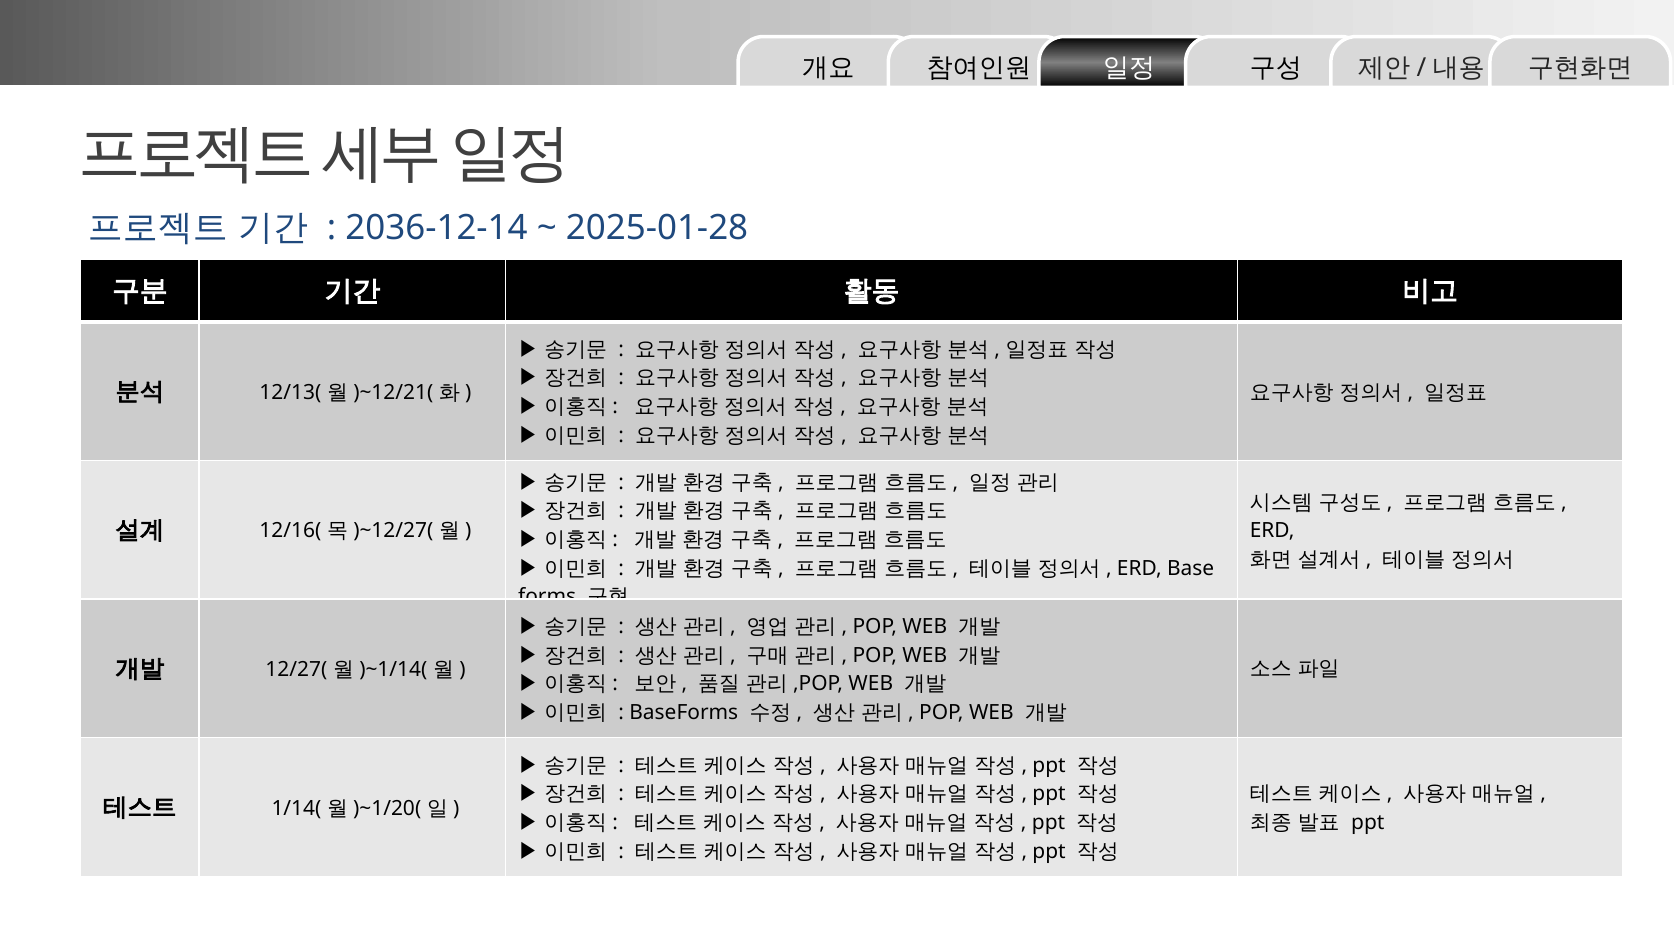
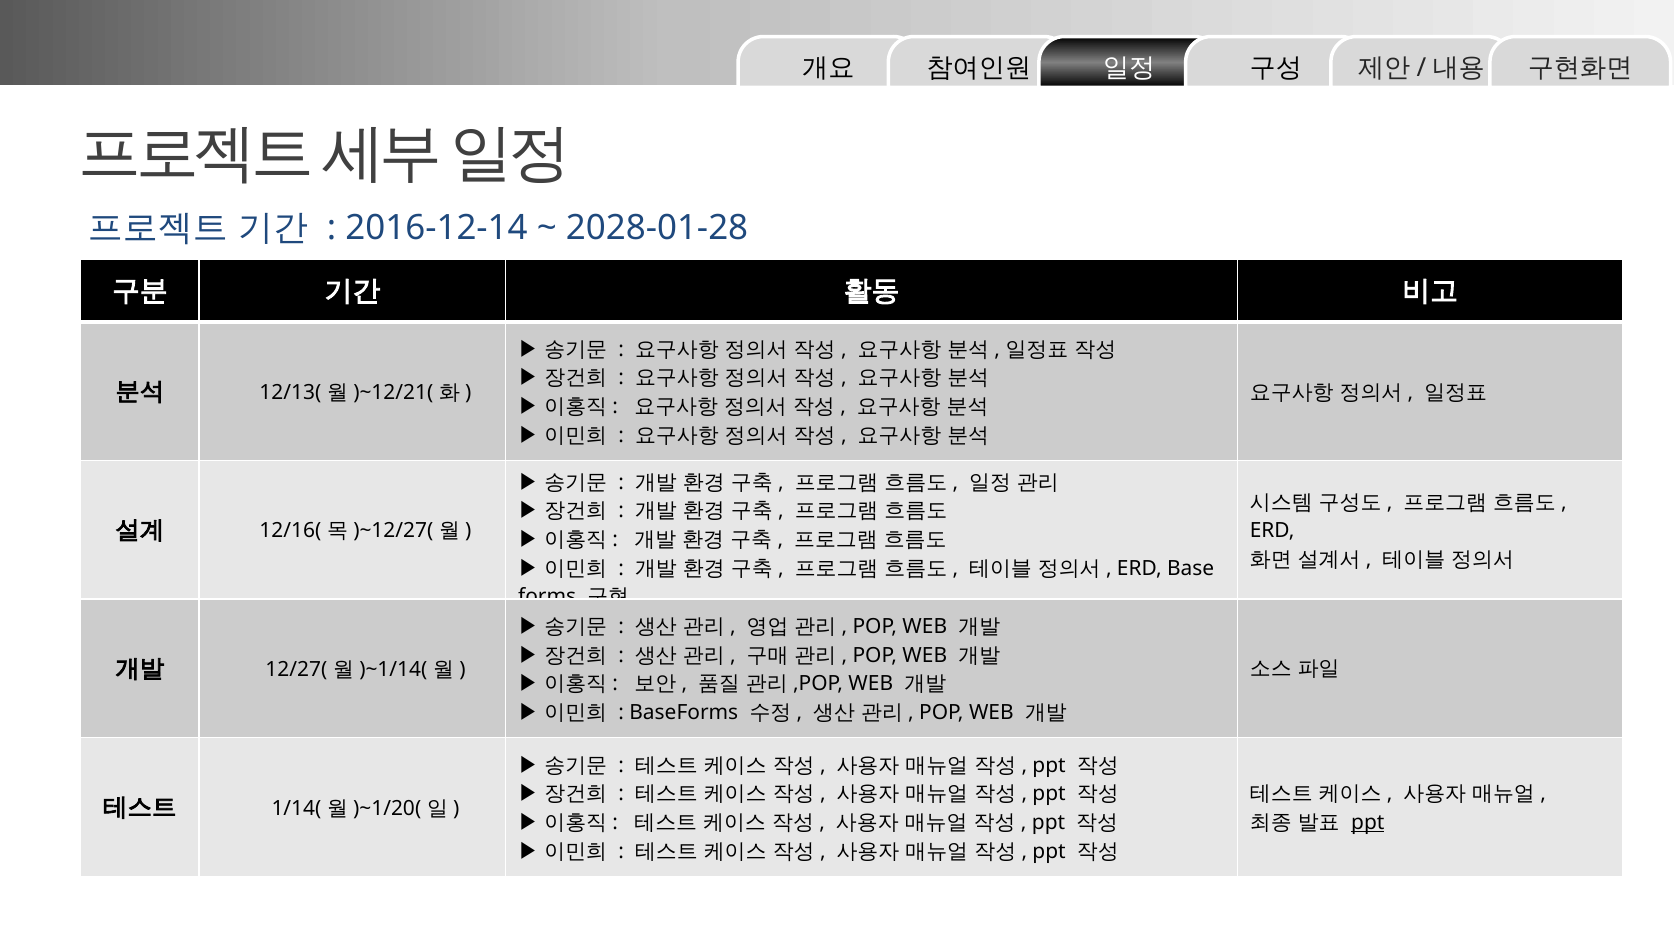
2036-12-14: 2036-12-14 -> 2016-12-14
2025-01-28: 2025-01-28 -> 2028-01-28
ppt at (1368, 822) underline: none -> present
